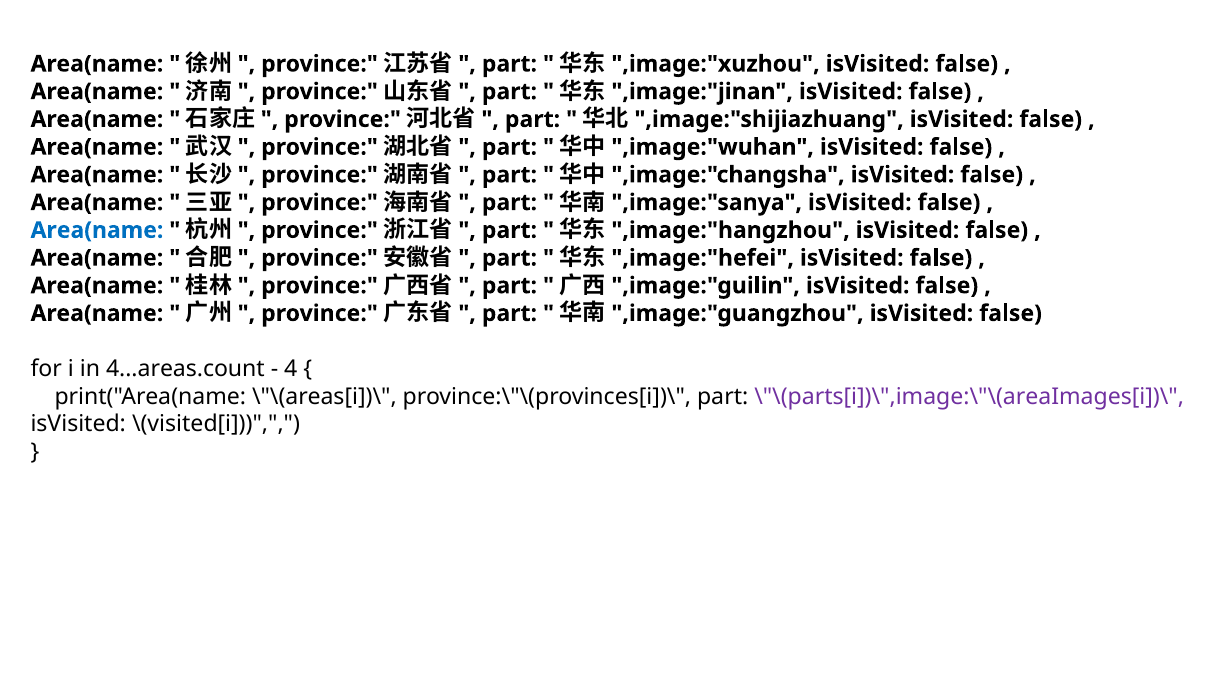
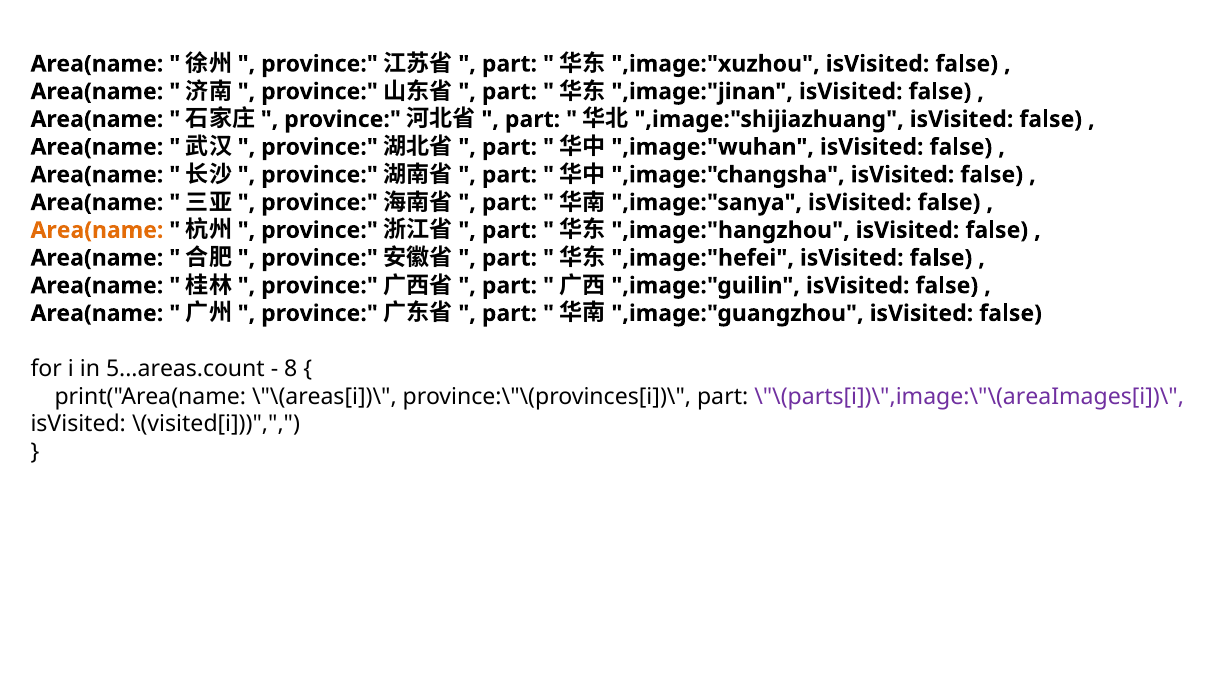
Area(name at (97, 230) colour: blue -> orange
4...areas.count: 4...areas.count -> 5...areas.count
4: 4 -> 8
